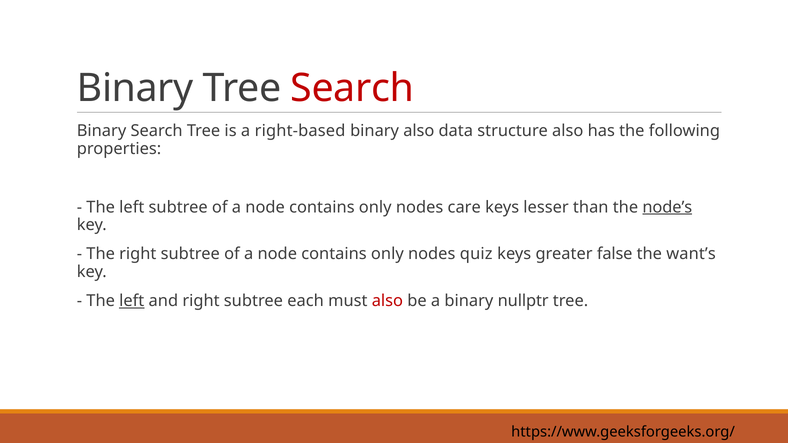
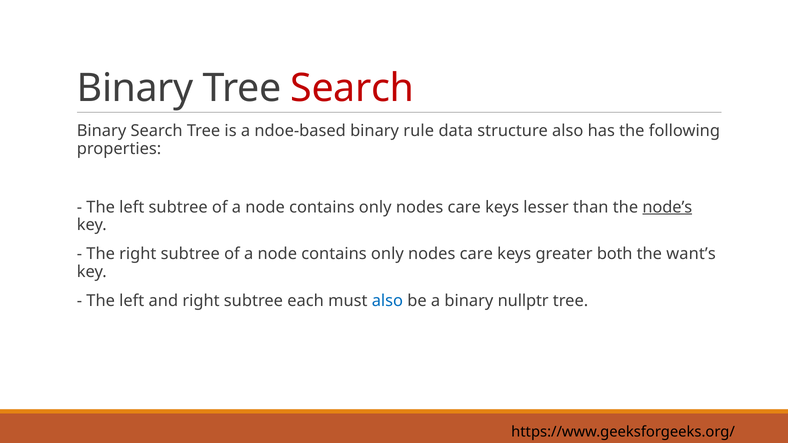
right-based: right-based -> ndoe-based
binary also: also -> rule
quiz at (476, 254): quiz -> care
false: false -> both
left at (132, 301) underline: present -> none
also at (387, 301) colour: red -> blue
